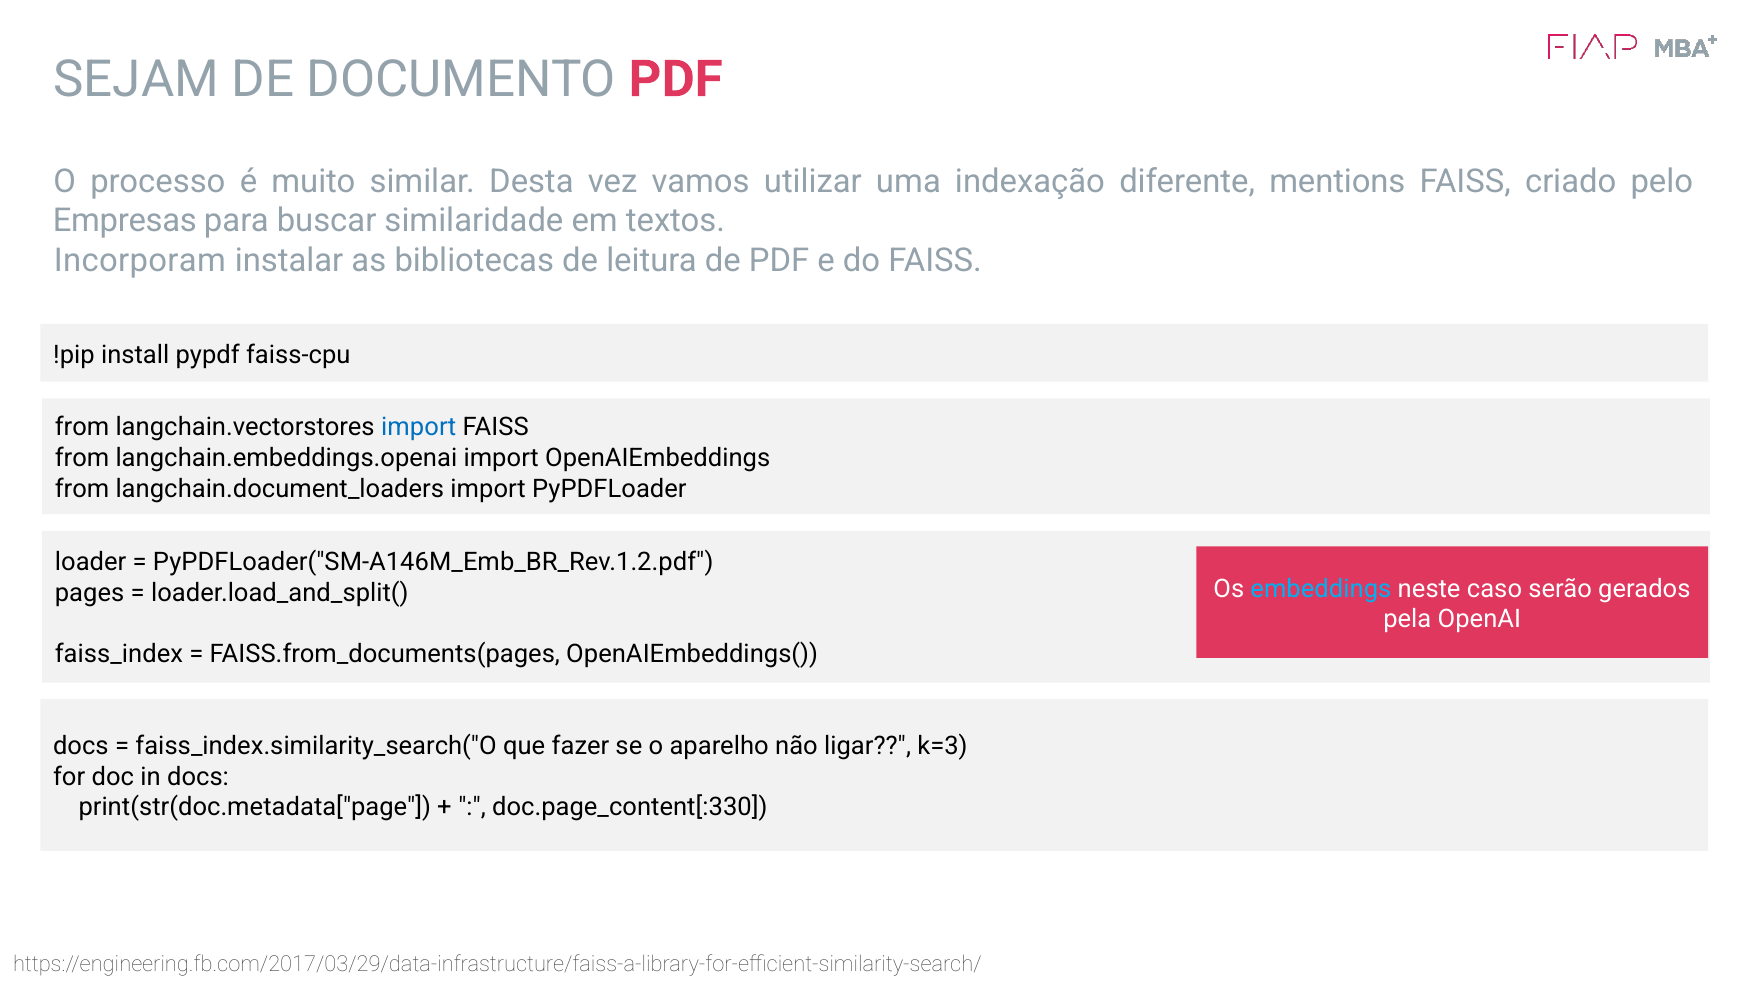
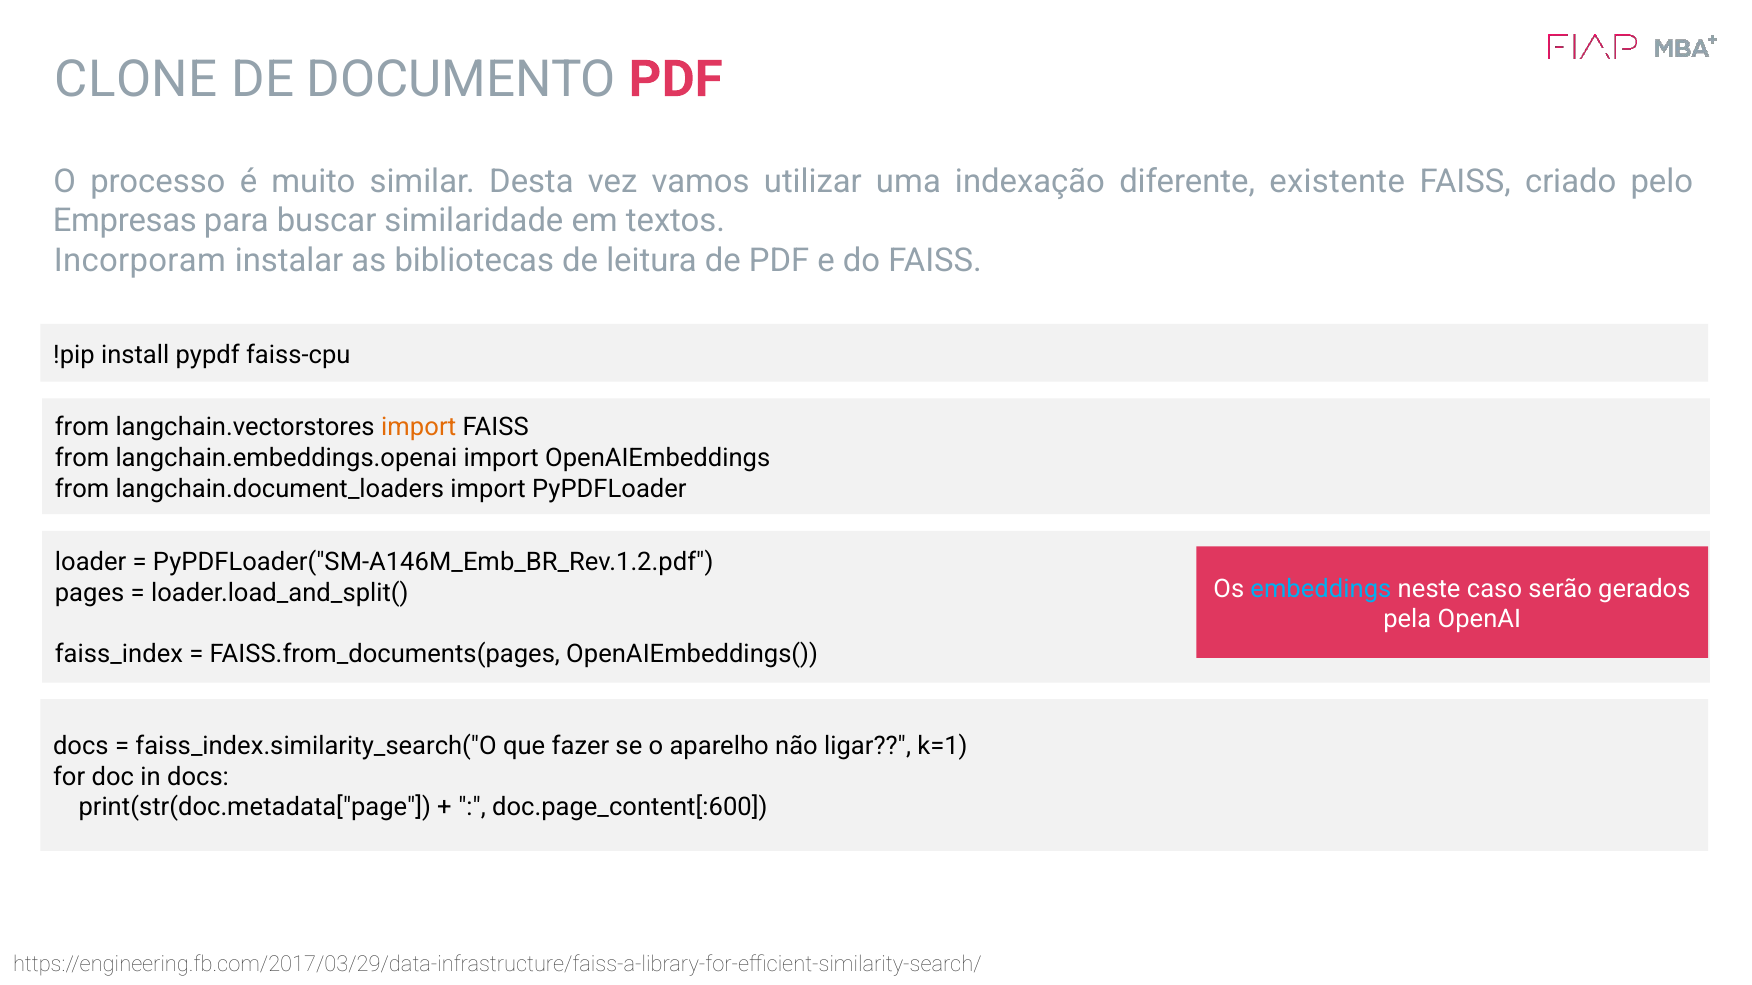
SEJAM: SEJAM -> CLONE
mentions: mentions -> existente
import at (419, 428) colour: blue -> orange
k=3: k=3 -> k=1
doc.page_content[:330: doc.page_content[:330 -> doc.page_content[:600
